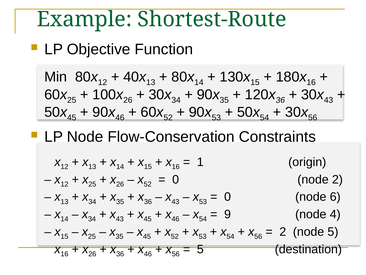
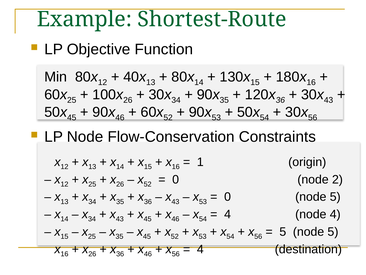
0 node 6: 6 -> 5
9 at (228, 214): 9 -> 4
2 at (283, 231): 2 -> 5
5 at (200, 249): 5 -> 4
